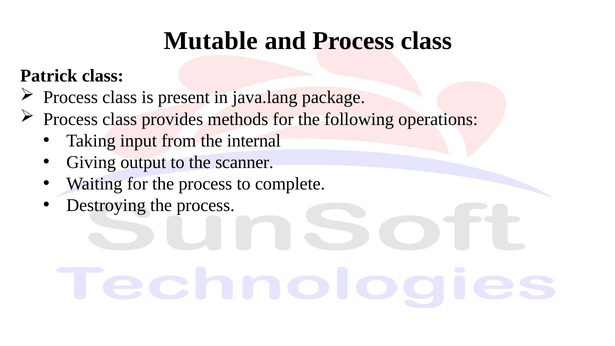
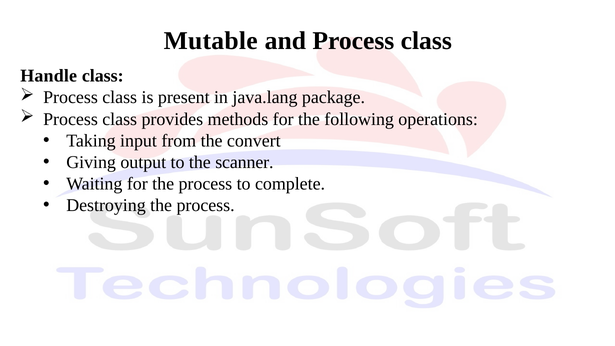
Patrick: Patrick -> Handle
internal: internal -> convert
